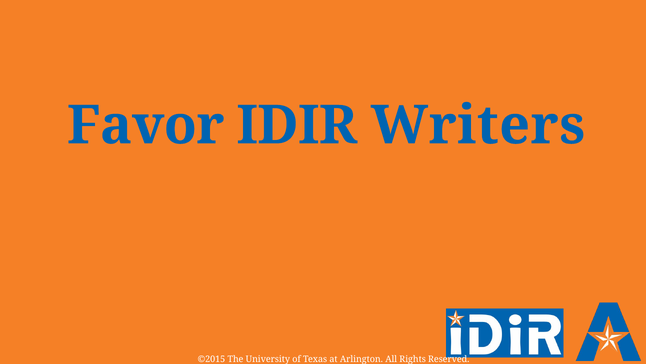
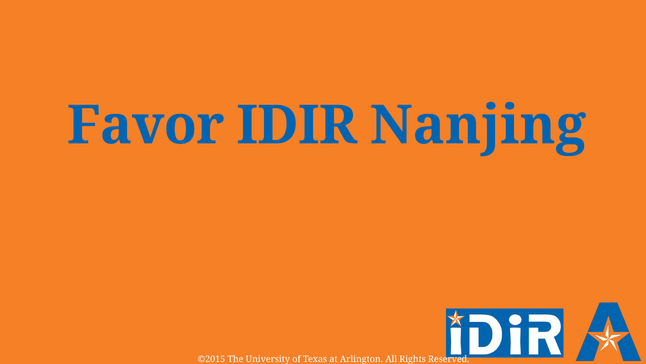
Writers: Writers -> Nanjing
